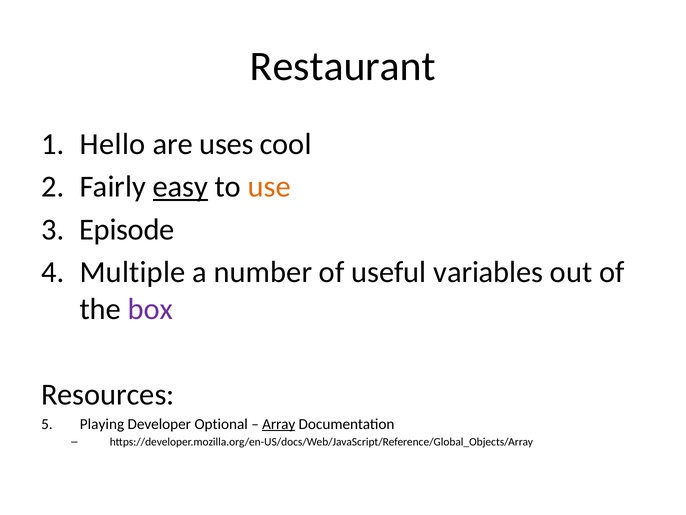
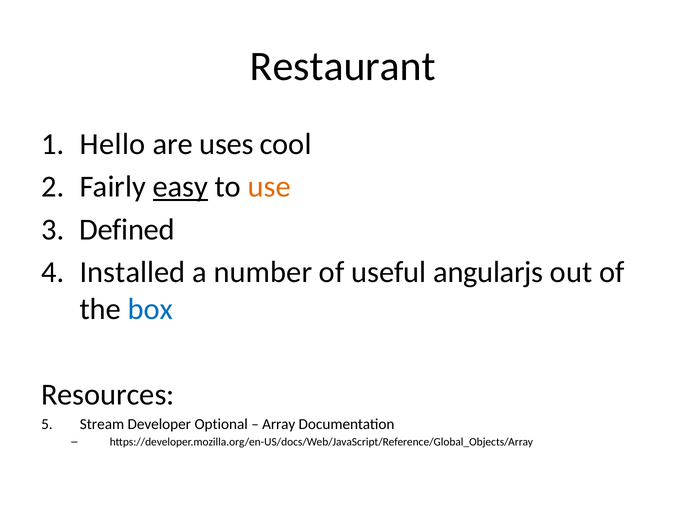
Episode: Episode -> Defined
Multiple: Multiple -> Installed
variables: variables -> angularjs
box colour: purple -> blue
Playing: Playing -> Stream
Array underline: present -> none
